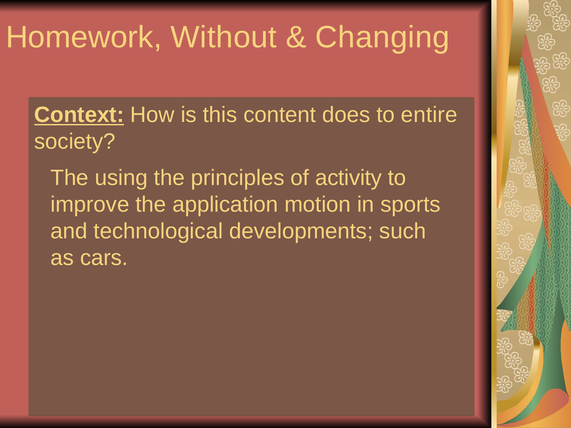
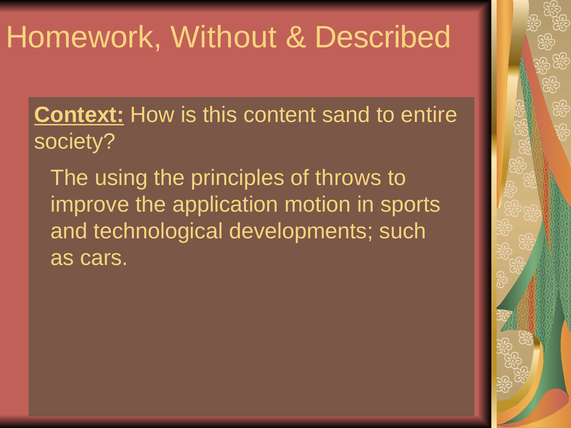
Changing: Changing -> Described
does: does -> sand
activity: activity -> throws
